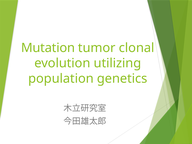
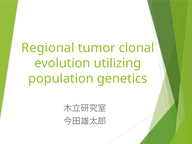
Mutation: Mutation -> Regional
